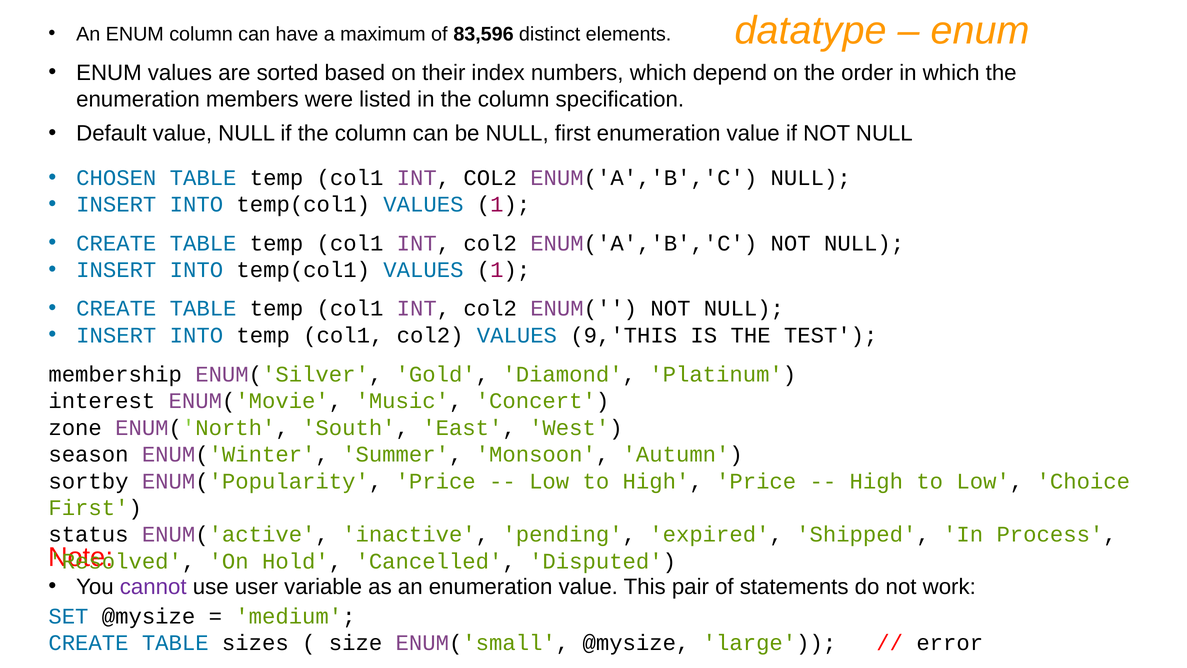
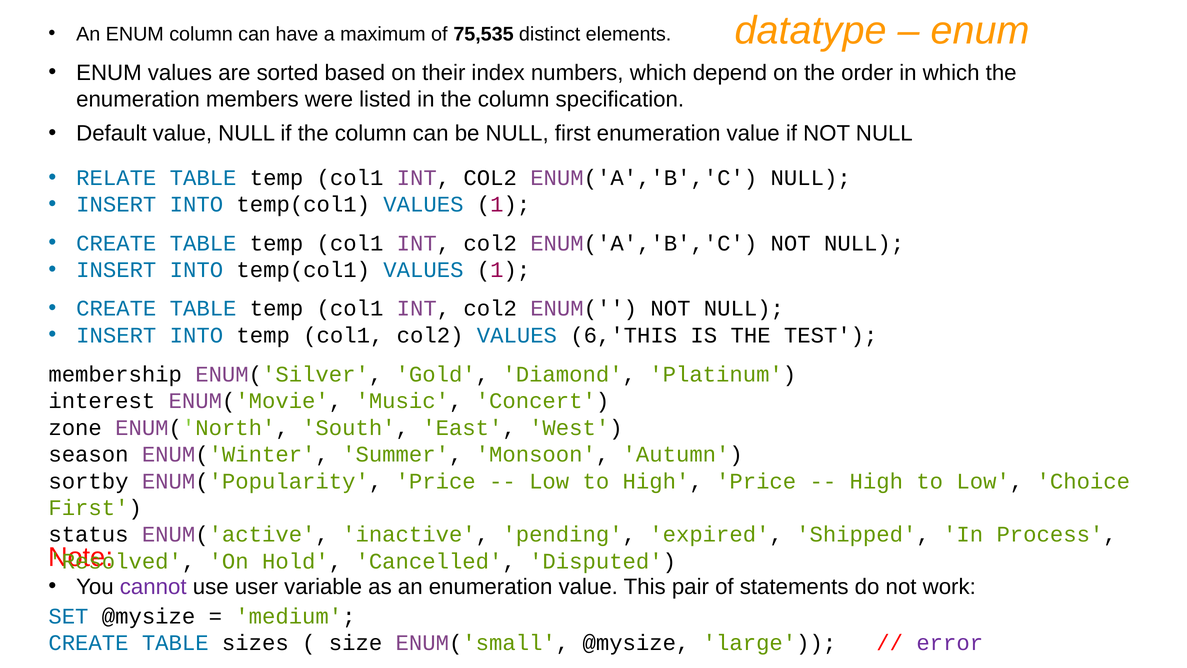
83,596: 83,596 -> 75,535
CHOSEN: CHOSEN -> RELATE
9,'THIS: 9,'THIS -> 6,'THIS
error colour: black -> purple
